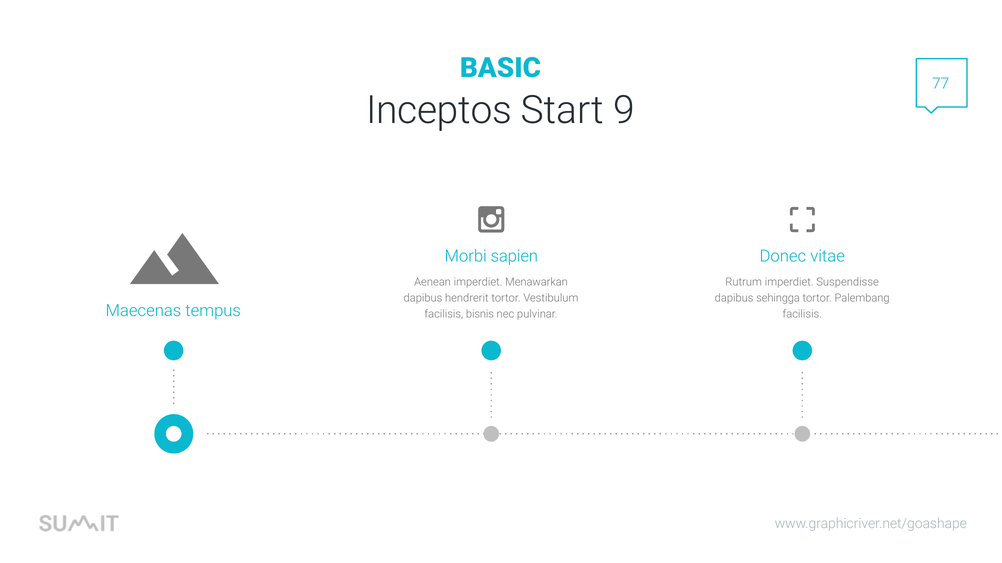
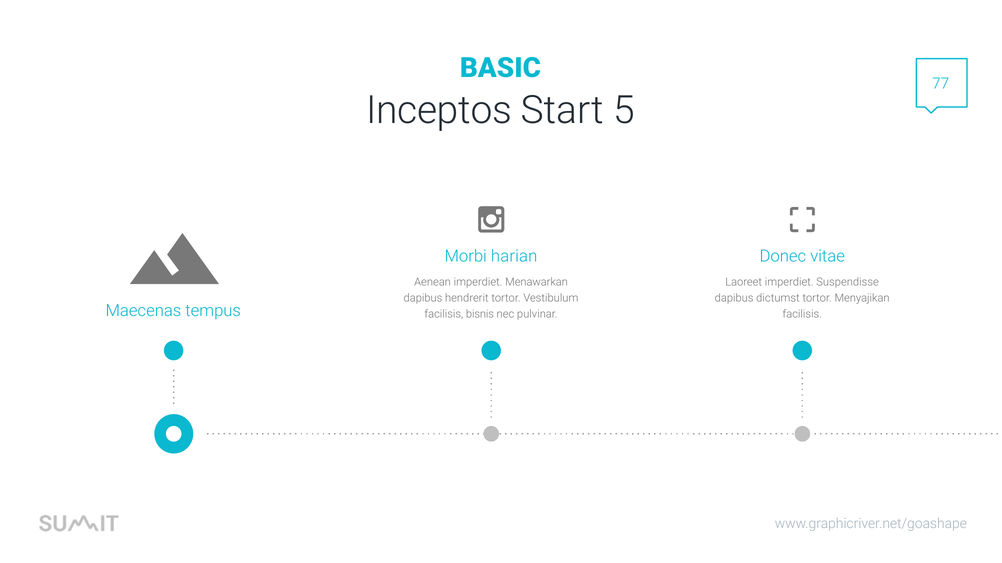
9: 9 -> 5
sapien: sapien -> harian
Rutrum: Rutrum -> Laoreet
sehingga: sehingga -> dictumst
Palembang: Palembang -> Menyajikan
